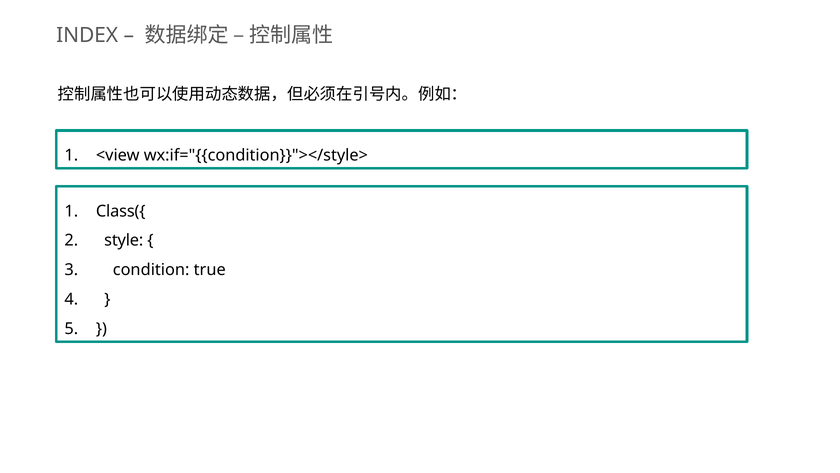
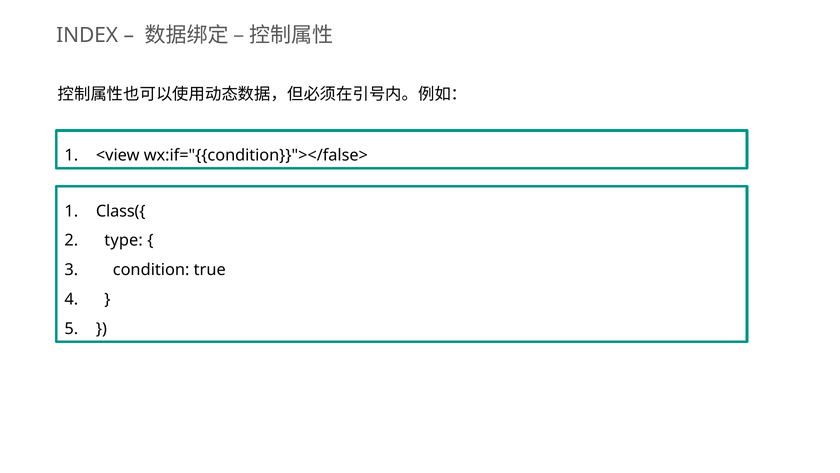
wx:if="{{condition}}"></style>: wx:if="{{condition}}"></style> -> wx:if="{{condition}}"></false>
style: style -> type
